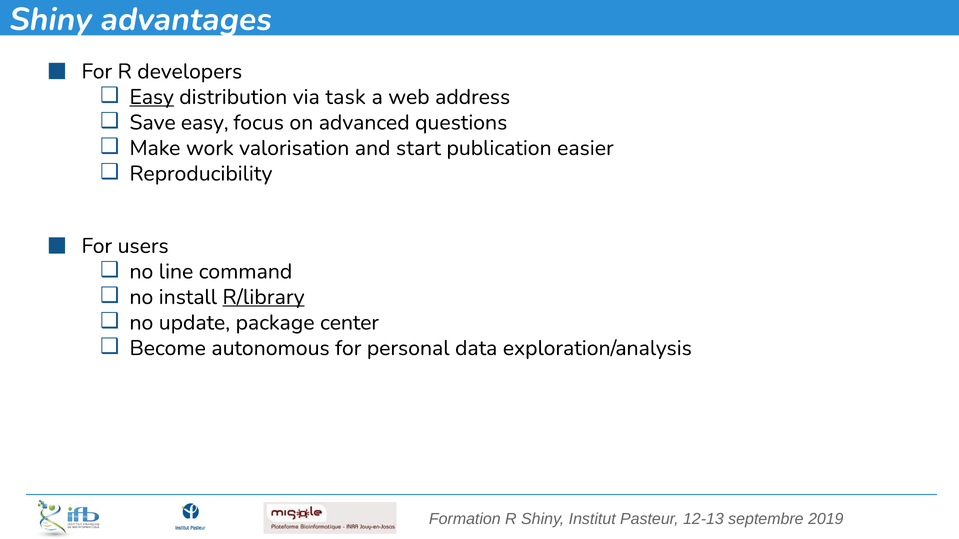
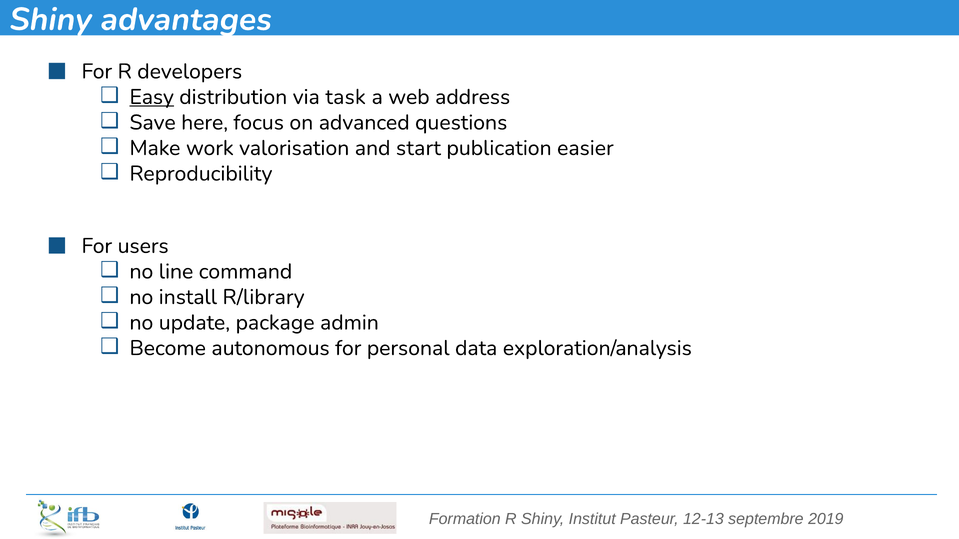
Save easy: easy -> here
R/library underline: present -> none
center: center -> admin
